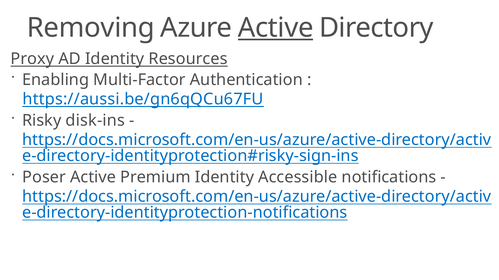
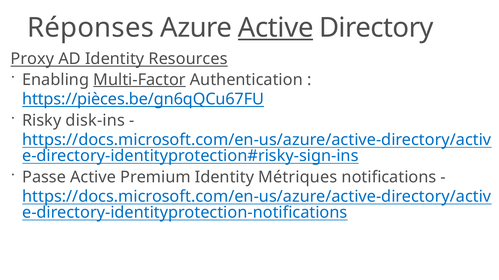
Removing: Removing -> Réponses
Multi-Factor underline: none -> present
https://aussi.be/gn6qQCu67FU: https://aussi.be/gn6qQCu67FU -> https://pièces.be/gn6qQCu67FU
Poser: Poser -> Passe
Accessible: Accessible -> Métriques
